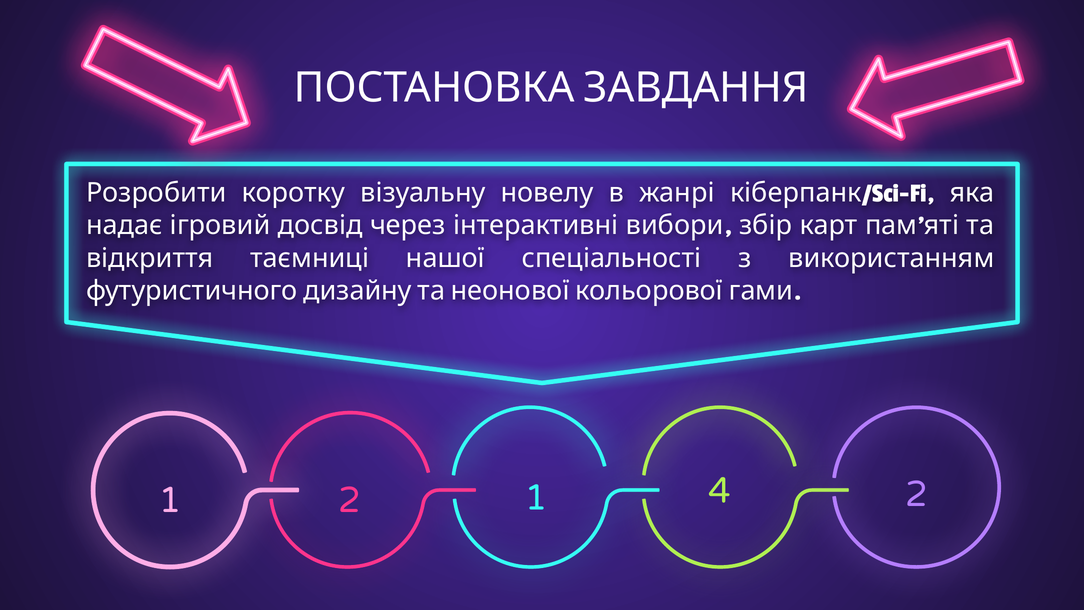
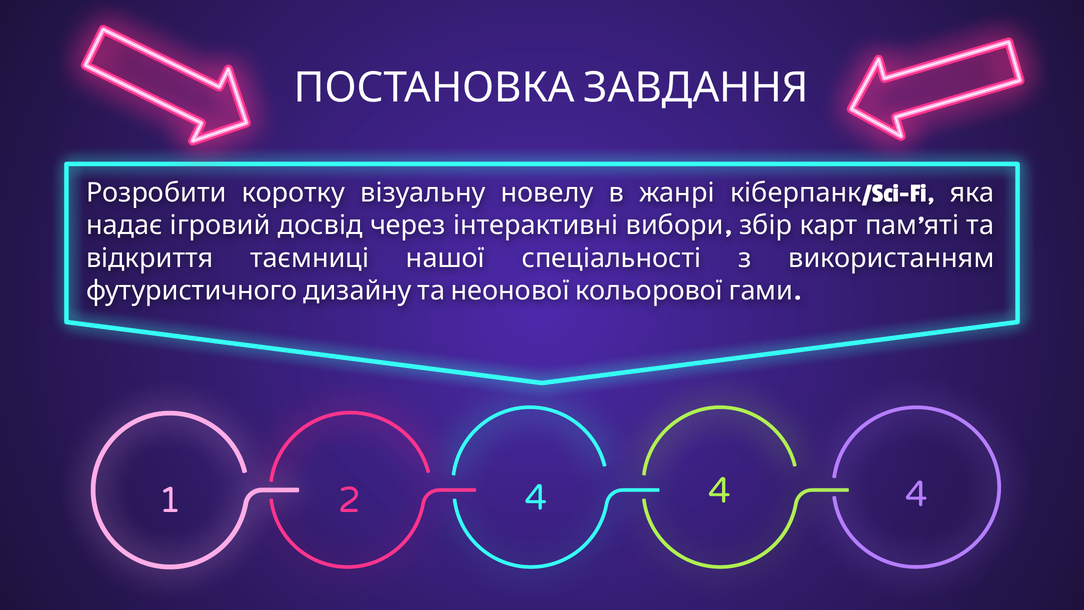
2 1: 1 -> 4
2 at (917, 494): 2 -> 4
